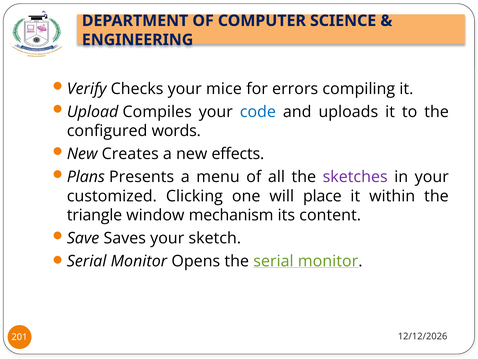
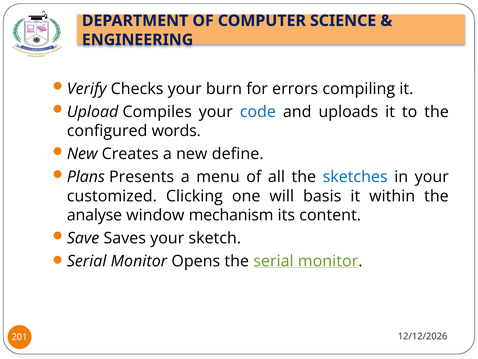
mice: mice -> burn
effects: effects -> define
sketches colour: purple -> blue
place: place -> basis
triangle: triangle -> analyse
